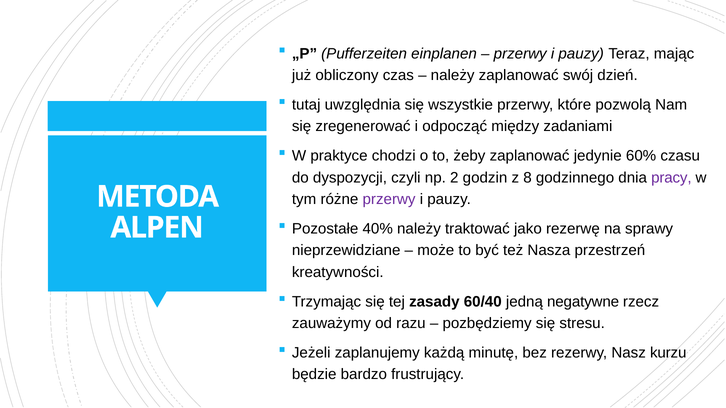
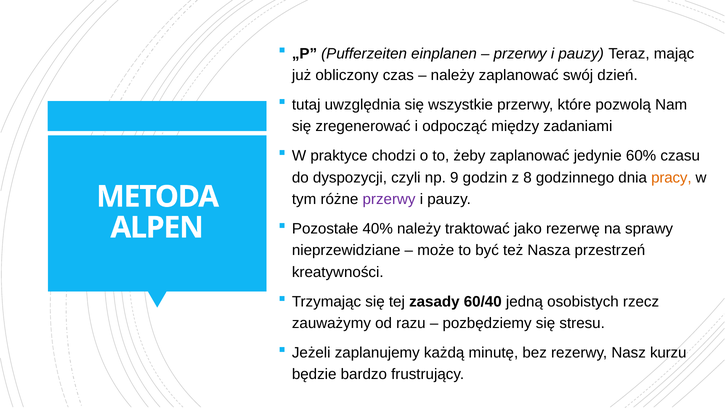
2: 2 -> 9
pracy colour: purple -> orange
negatywne: negatywne -> osobistych
